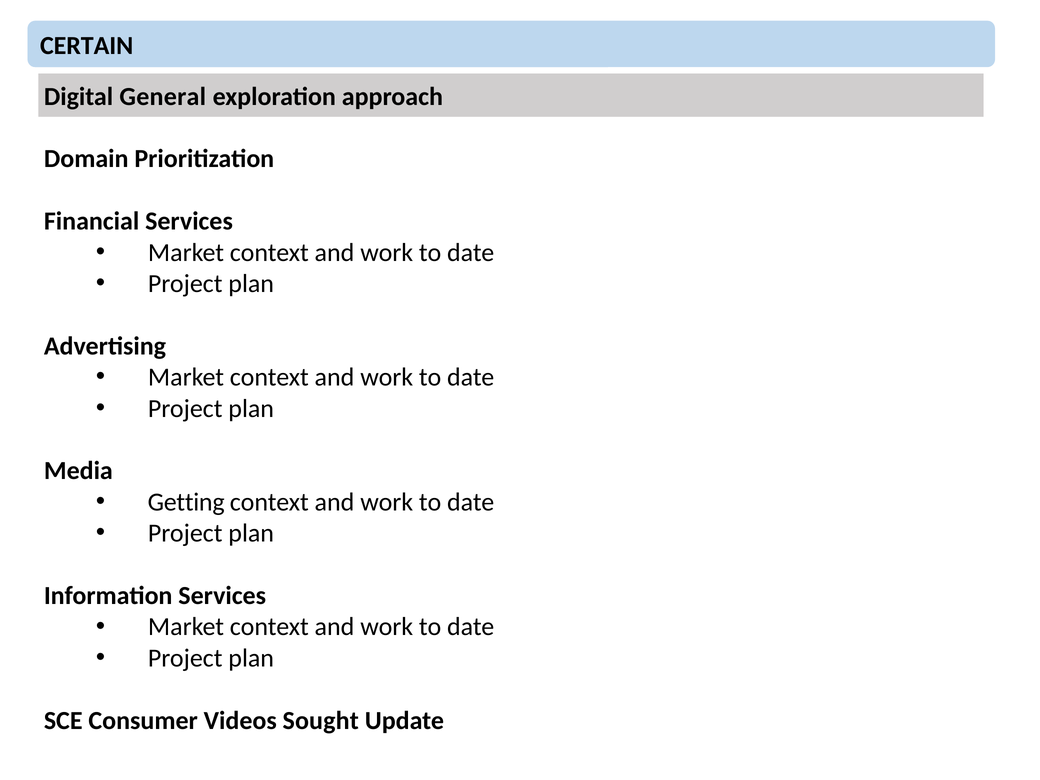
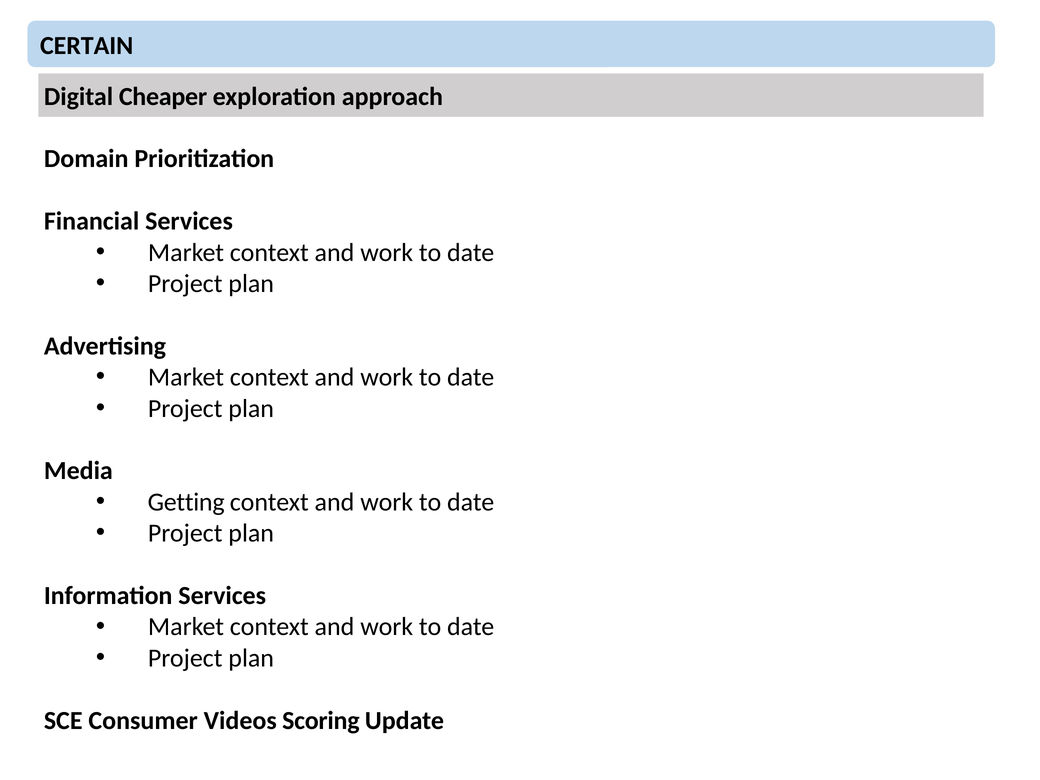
General: General -> Cheaper
Sought: Sought -> Scoring
